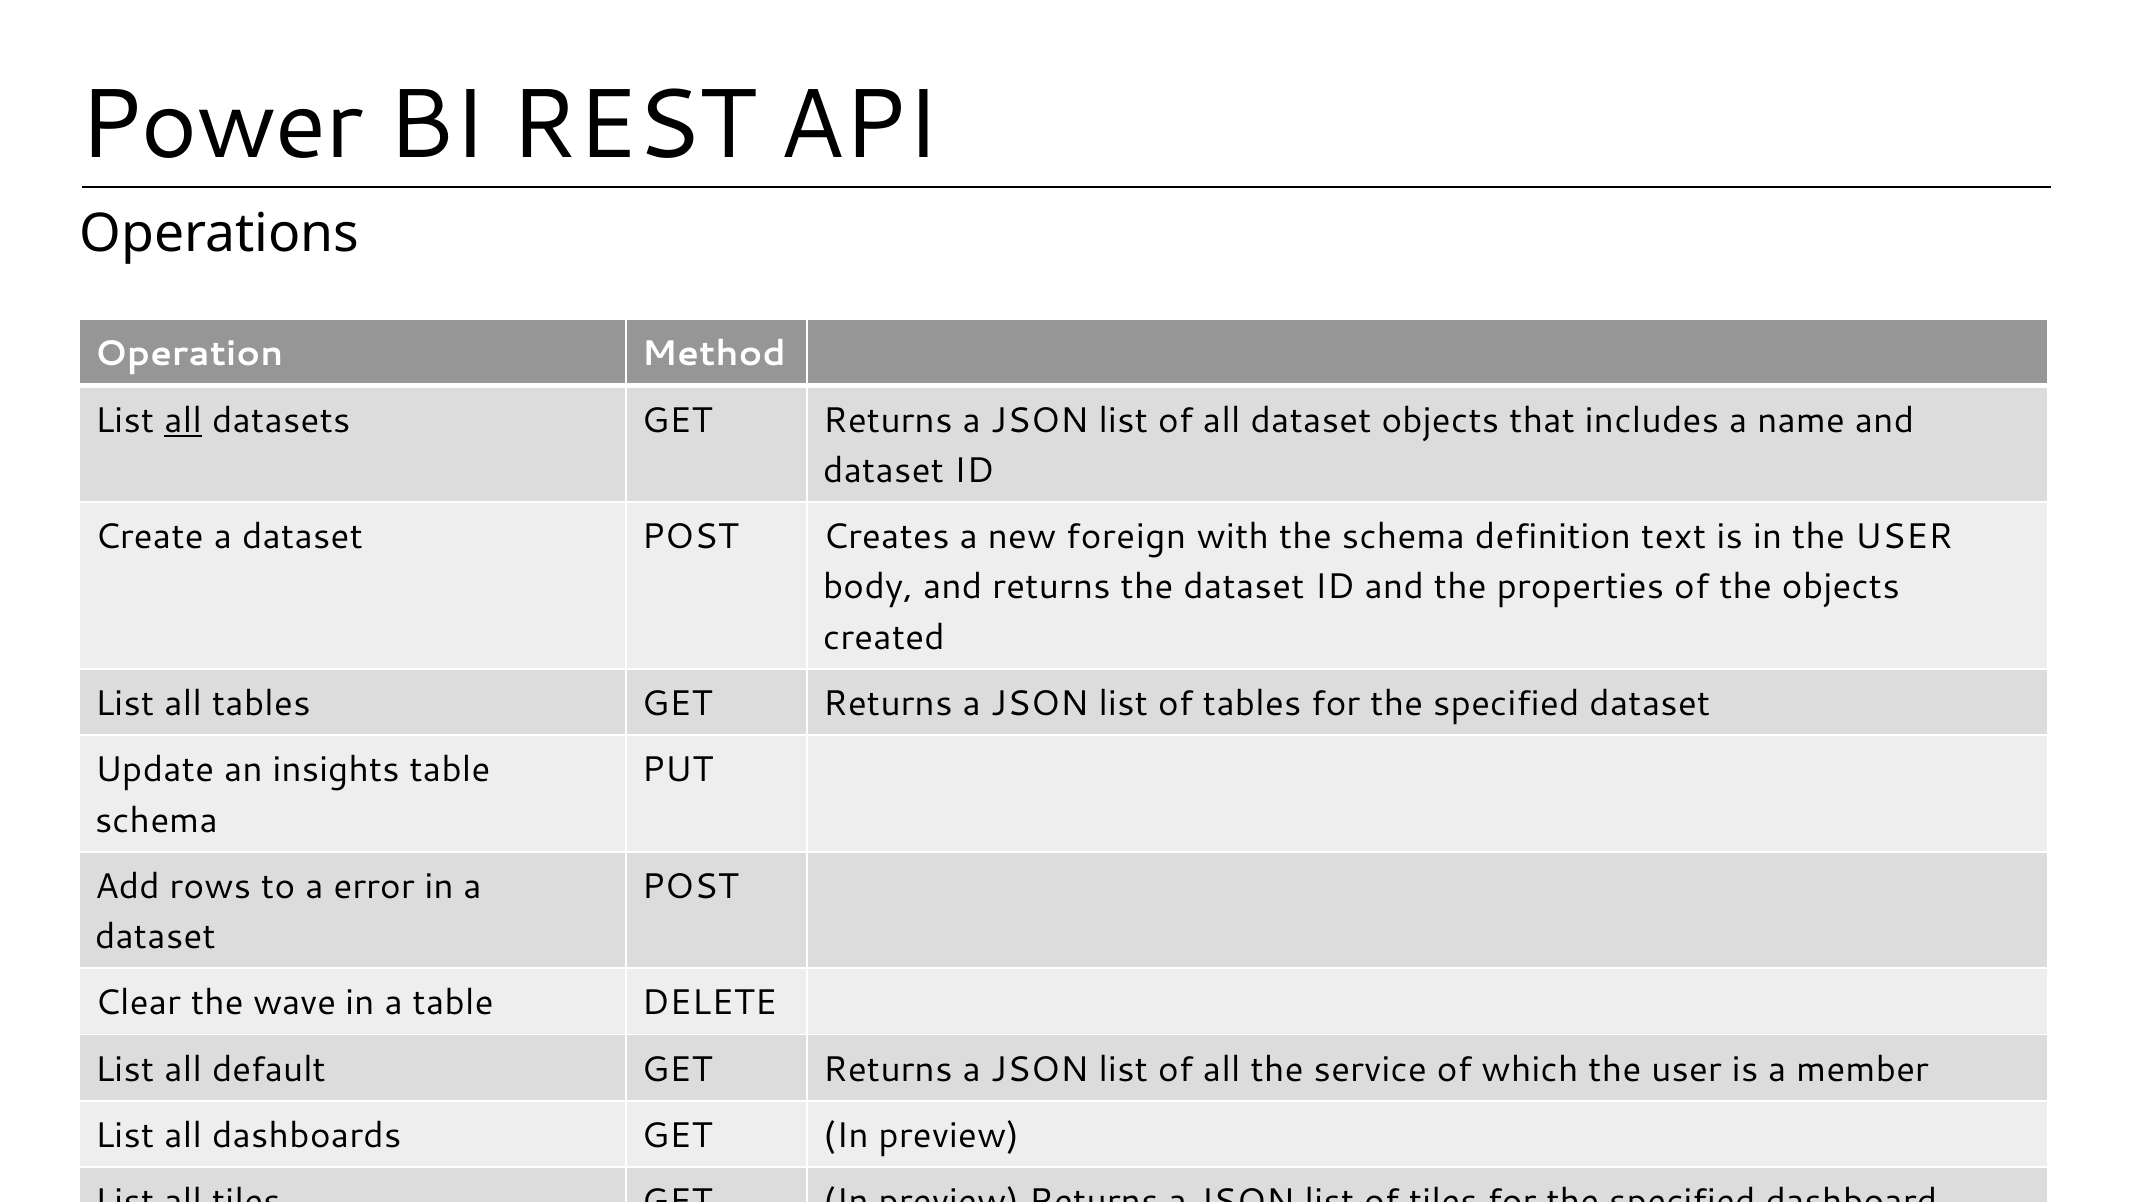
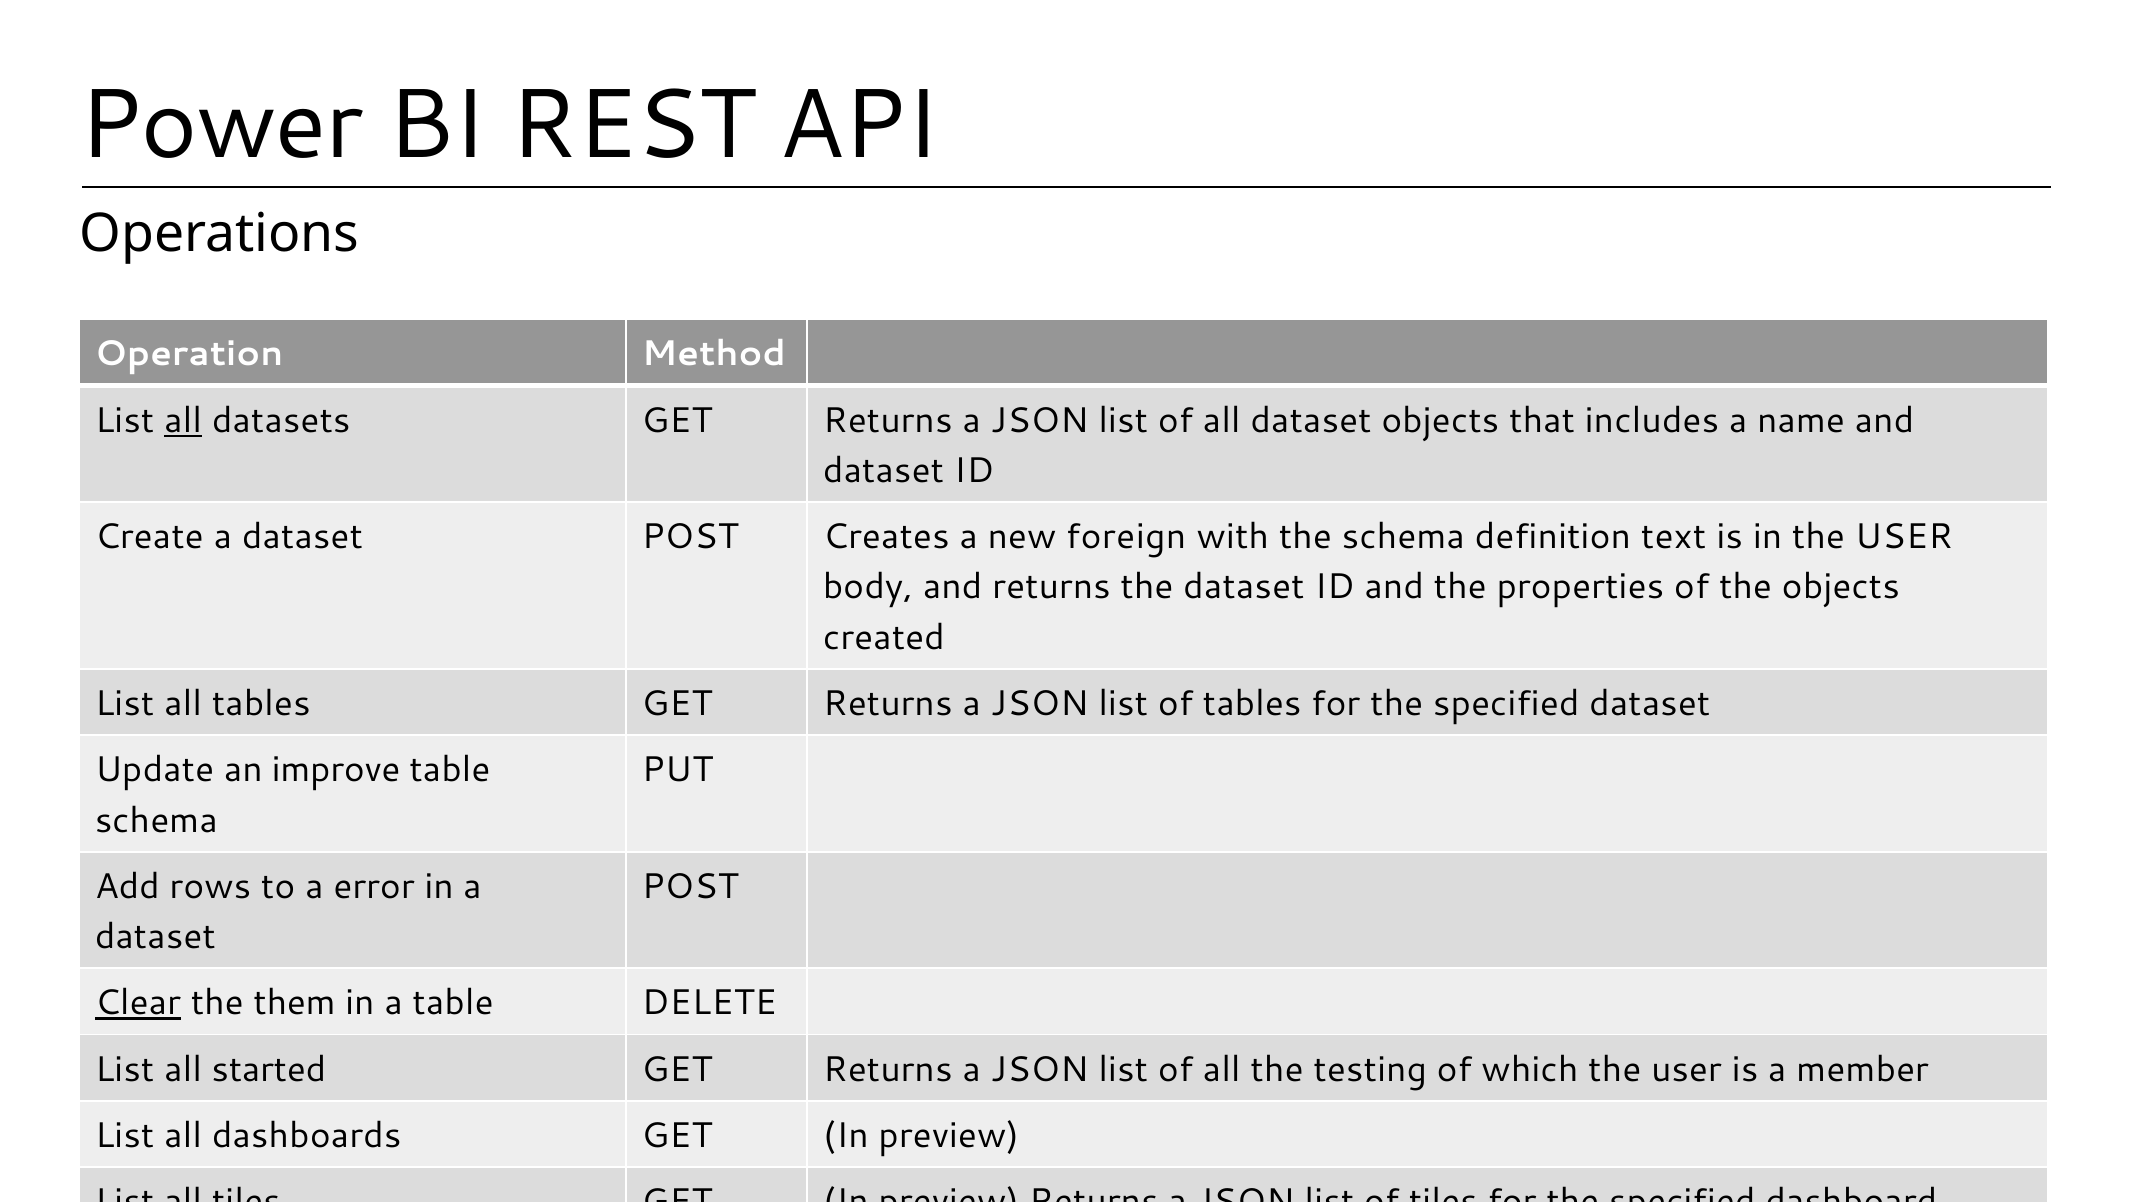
insights: insights -> improve
Clear underline: none -> present
wave: wave -> them
default: default -> started
service: service -> testing
